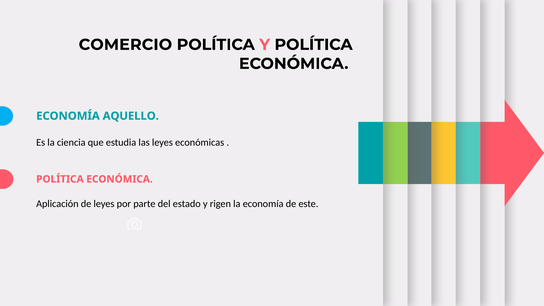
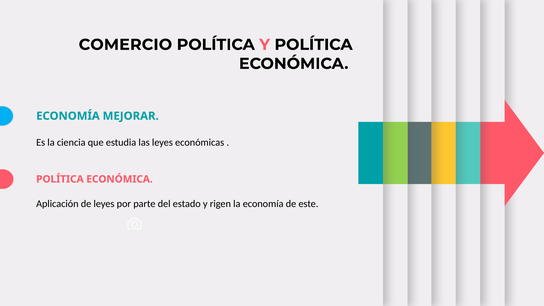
AQUELLO: AQUELLO -> MEJORAR
